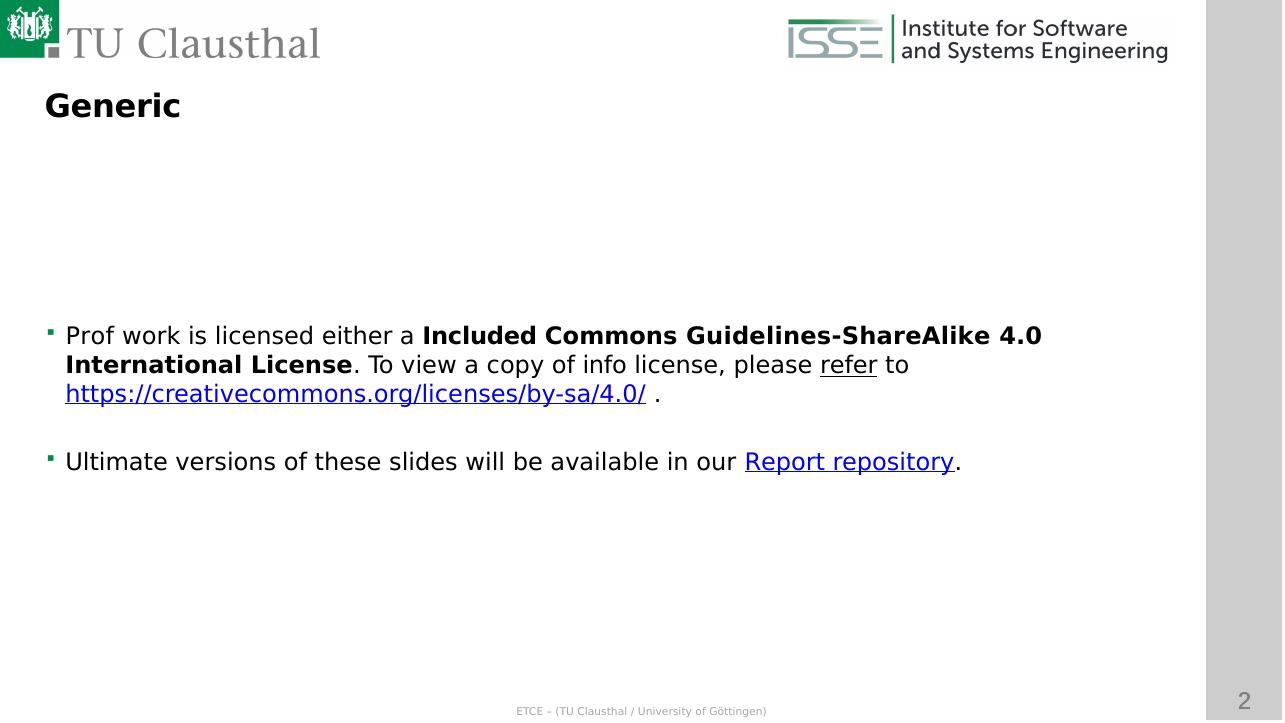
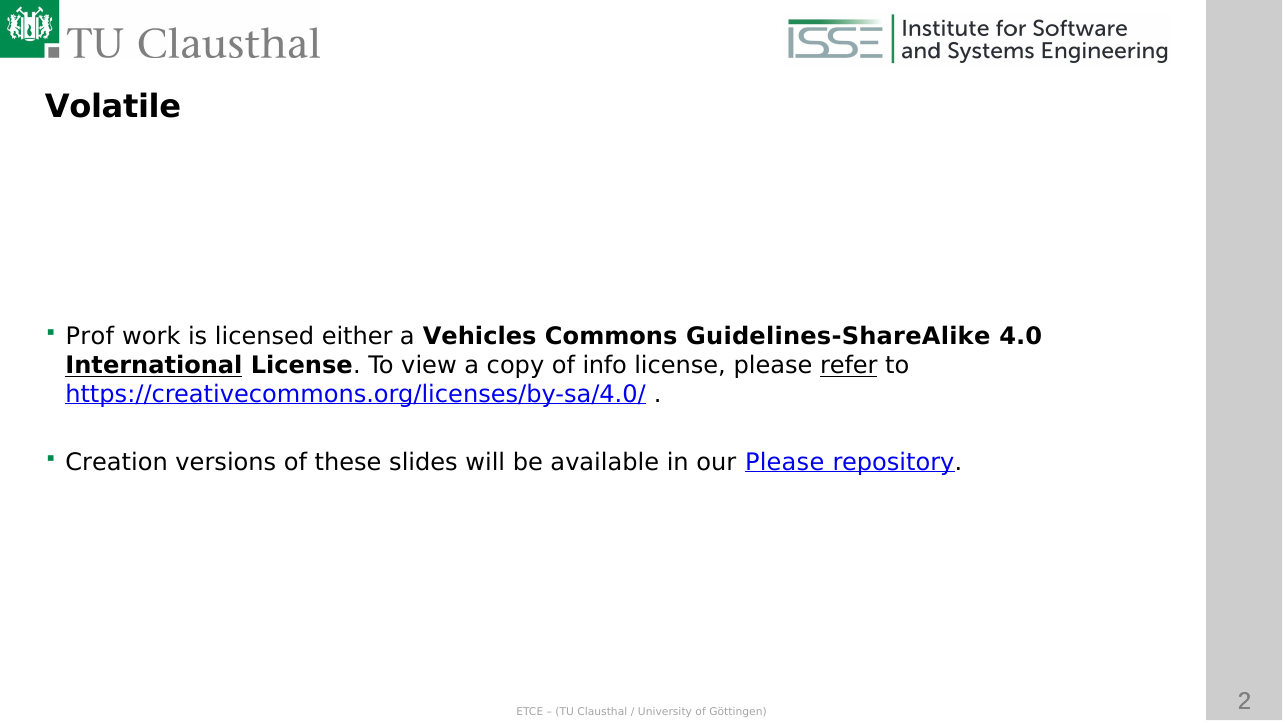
Generic: Generic -> Volatile
Included: Included -> Vehicles
International underline: none -> present
Ultimate: Ultimate -> Creation
our Report: Report -> Please
